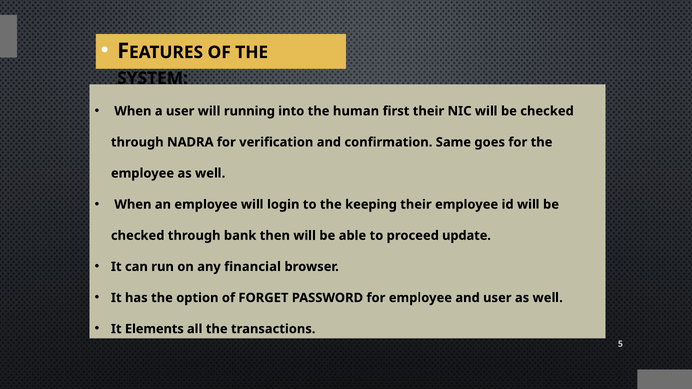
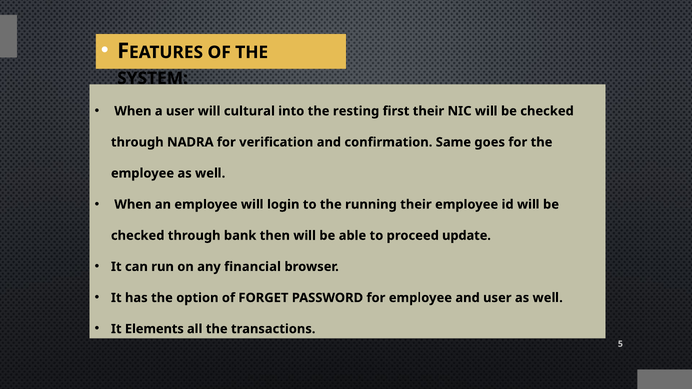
running: running -> cultural
human: human -> resting
keeping: keeping -> running
